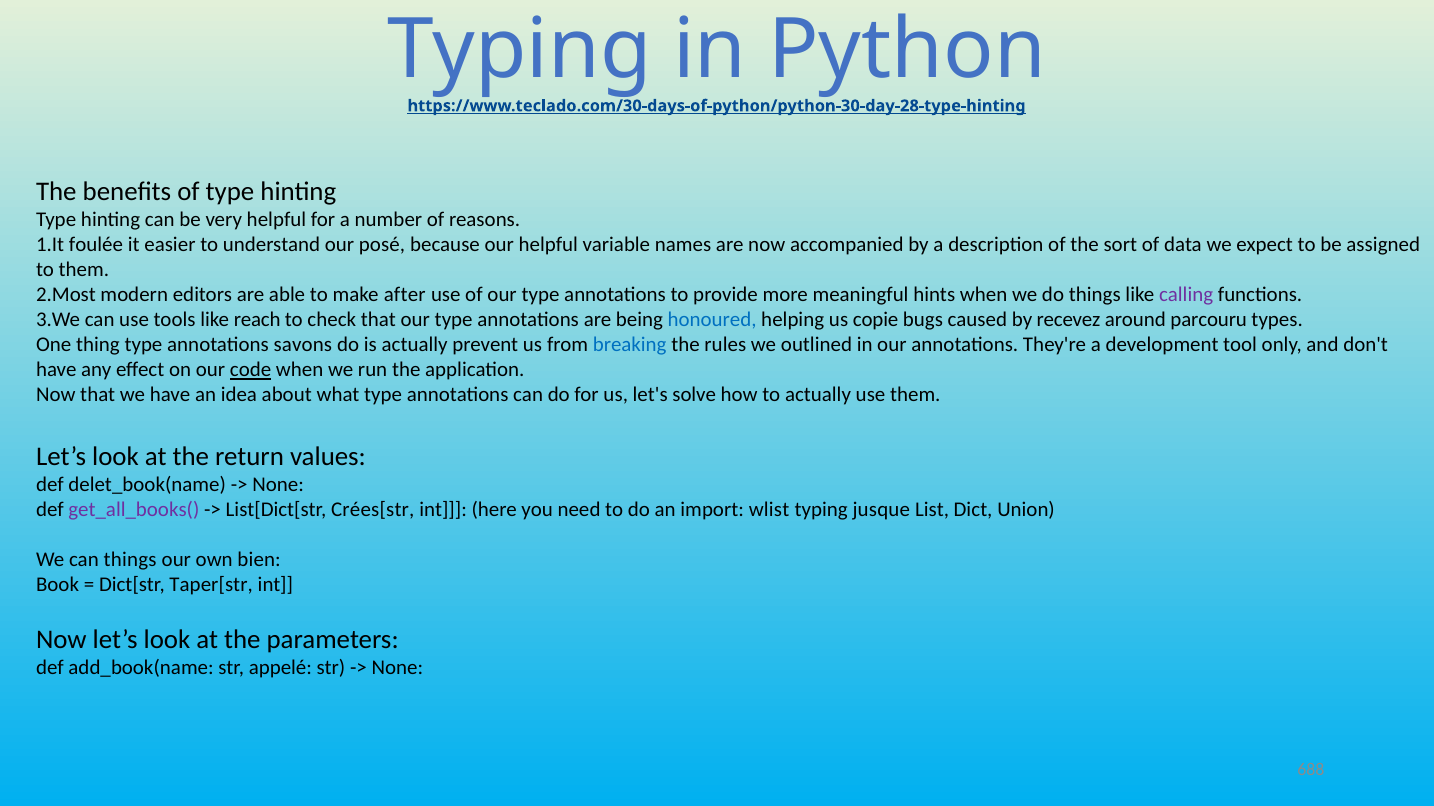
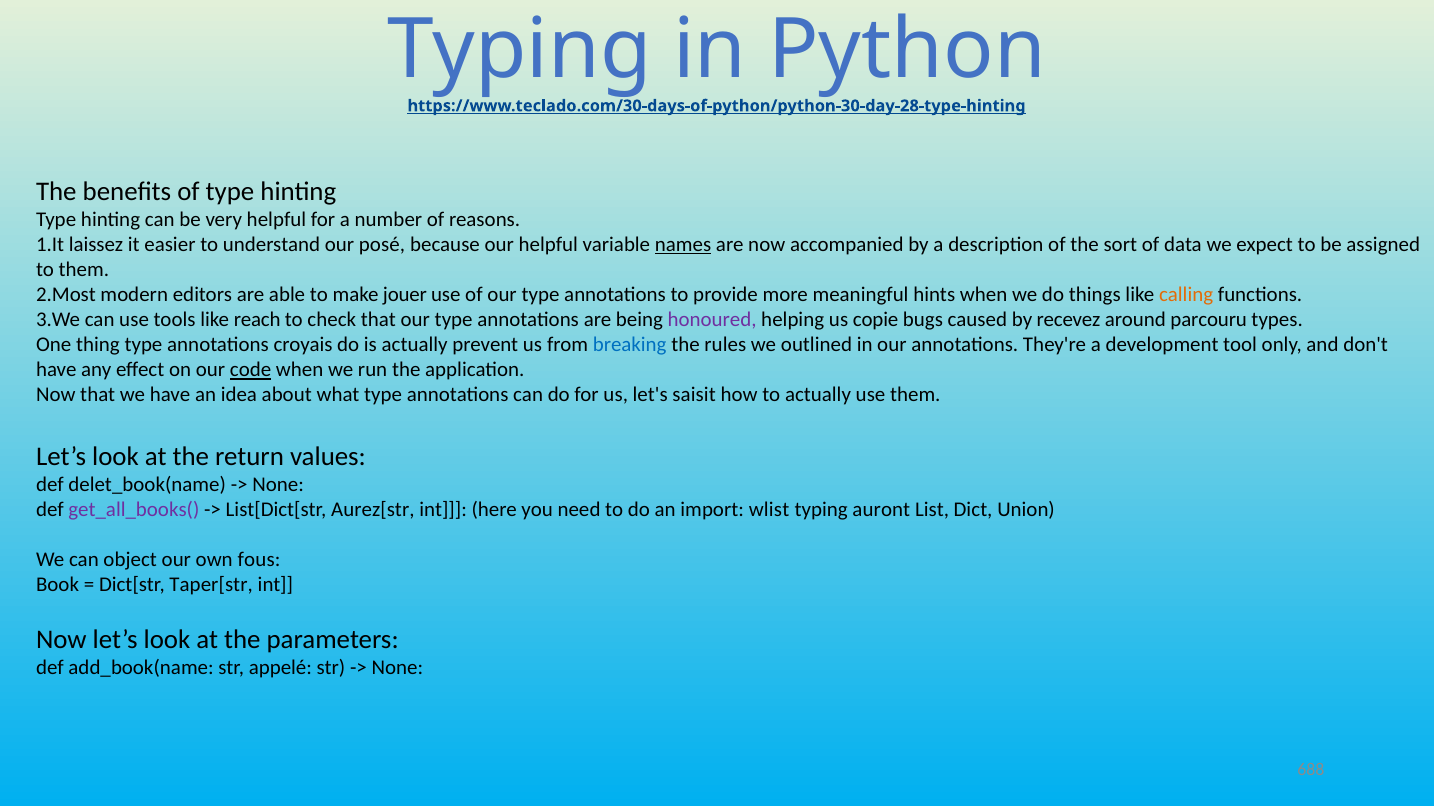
foulée: foulée -> laissez
names underline: none -> present
after: after -> jouer
calling colour: purple -> orange
honoured colour: blue -> purple
savons: savons -> croyais
solve: solve -> saisit
Crées[str: Crées[str -> Aurez[str
jusque: jusque -> auront
can things: things -> object
bien: bien -> fous
